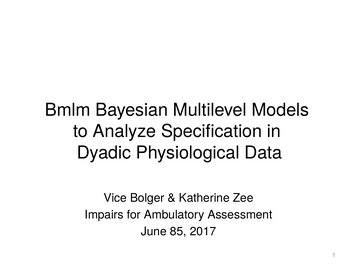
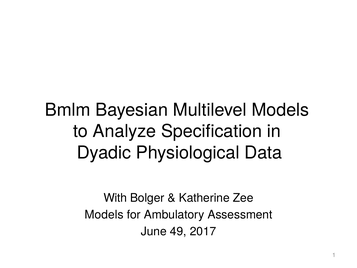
Vice: Vice -> With
Impairs at (104, 214): Impairs -> Models
85: 85 -> 49
